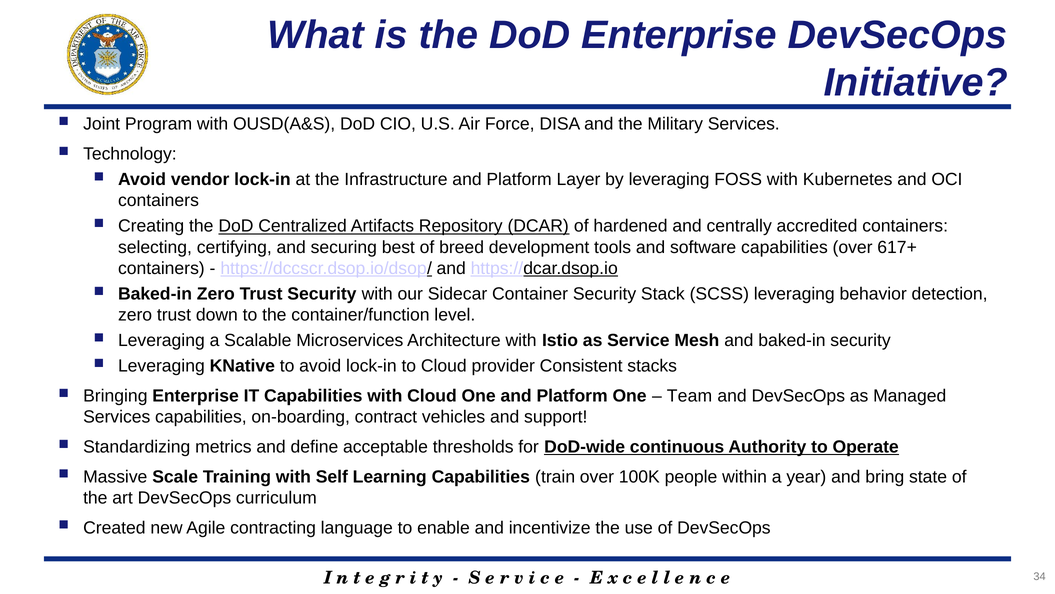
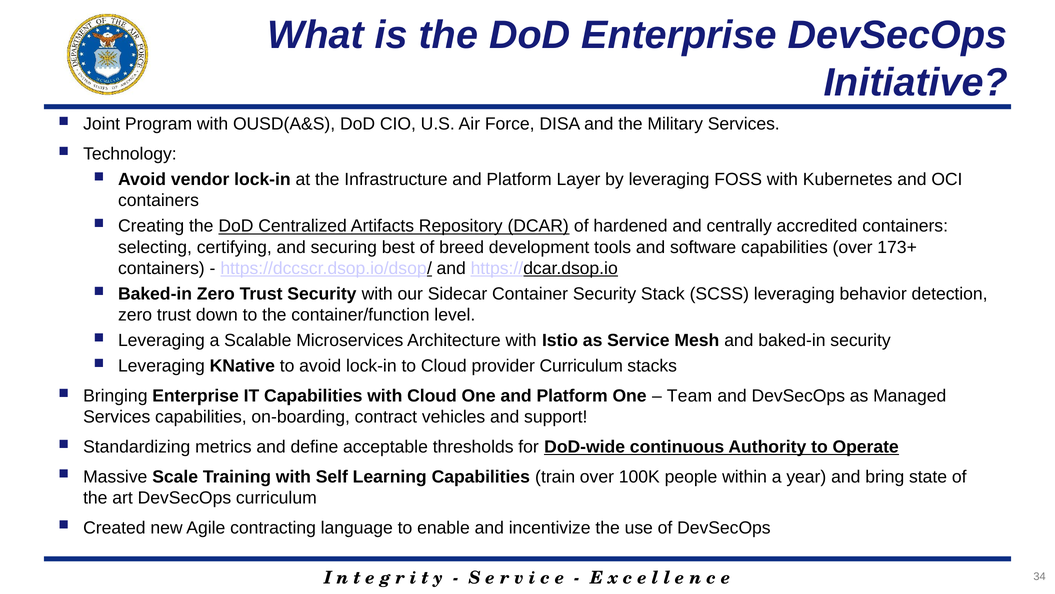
617+: 617+ -> 173+
provider Consistent: Consistent -> Curriculum
